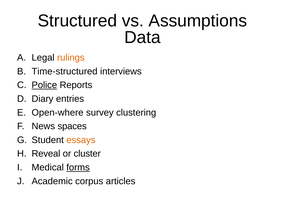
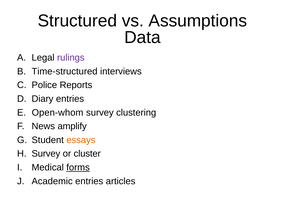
rulings colour: orange -> purple
Police underline: present -> none
Open-where: Open-where -> Open-whom
spaces: spaces -> amplify
Reveal at (46, 154): Reveal -> Survey
Academic corpus: corpus -> entries
